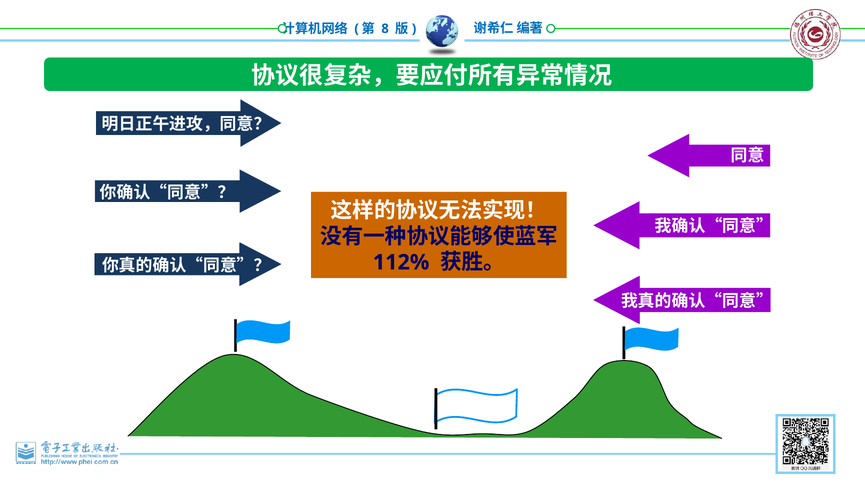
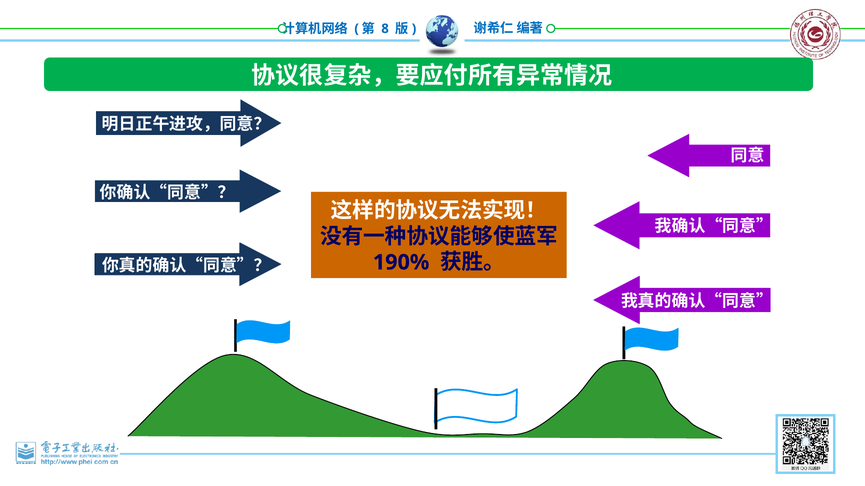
112%: 112% -> 190%
